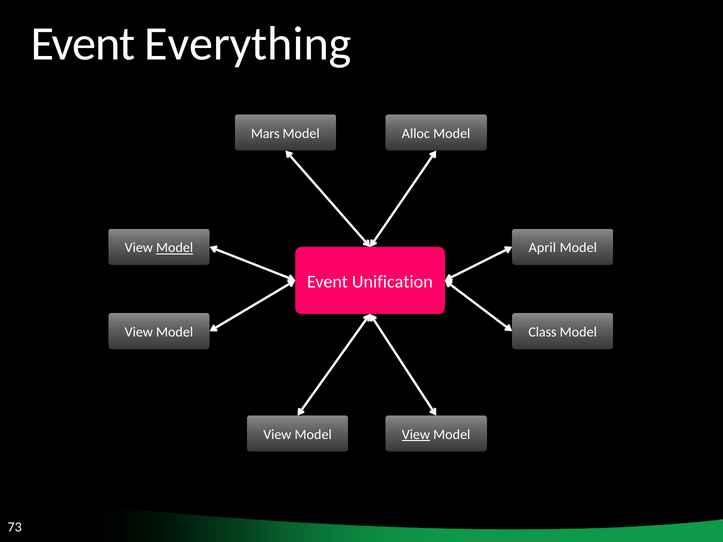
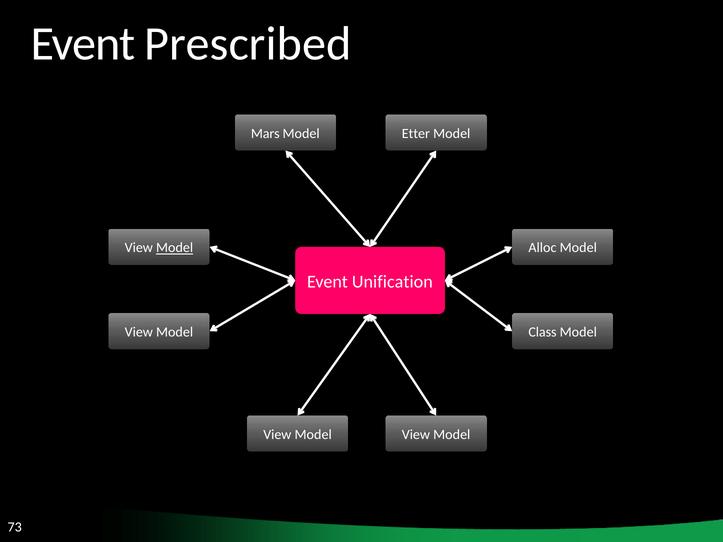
Everything: Everything -> Prescribed
Alloc: Alloc -> Etter
April: April -> Alloc
View at (416, 435) underline: present -> none
